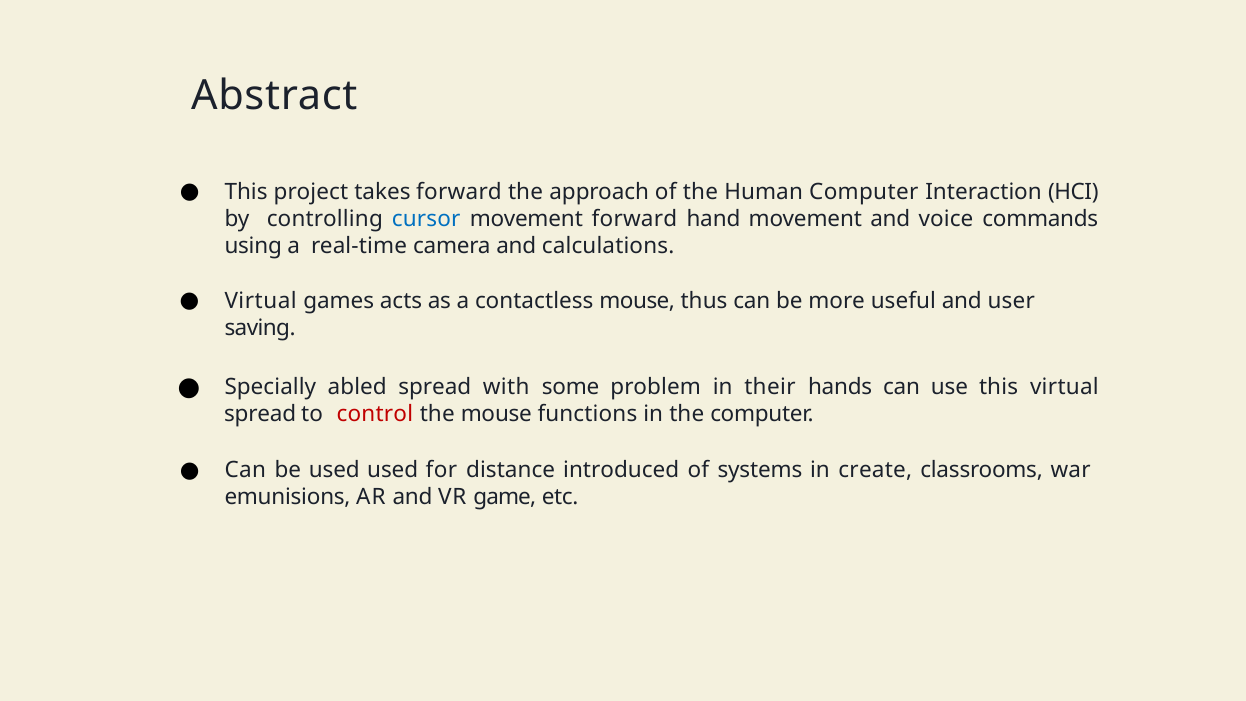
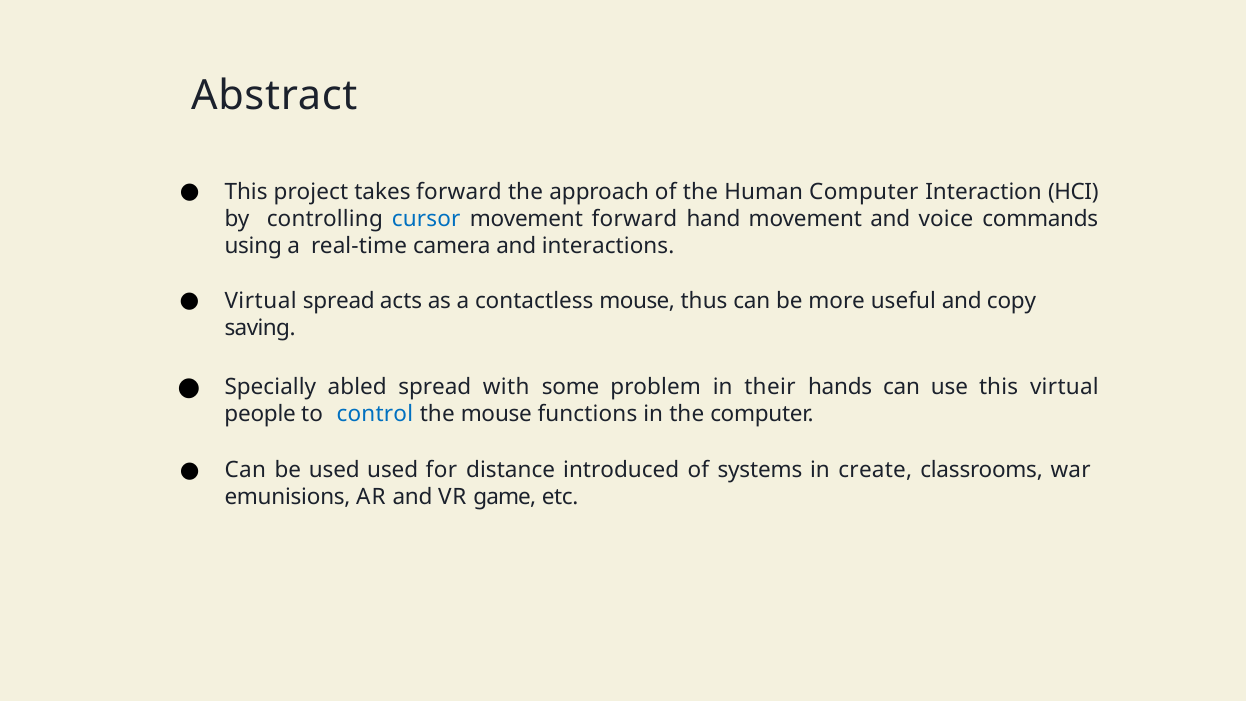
calculations: calculations -> interactions
Virtual games: games -> spread
user: user -> copy
spread at (260, 414): spread -> people
control colour: red -> blue
